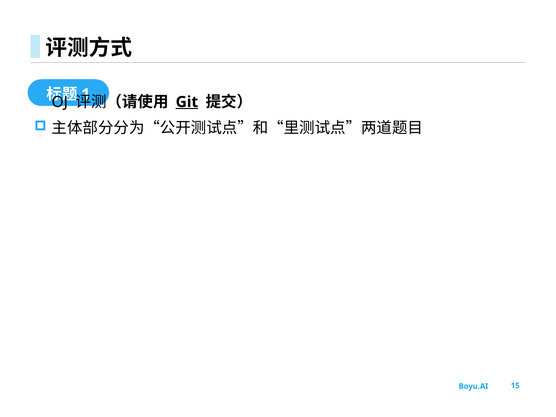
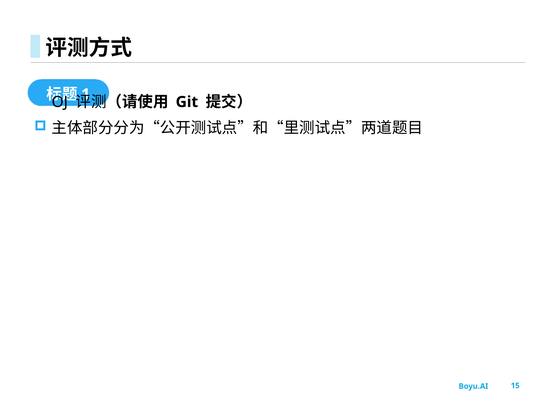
Git underline: present -> none
